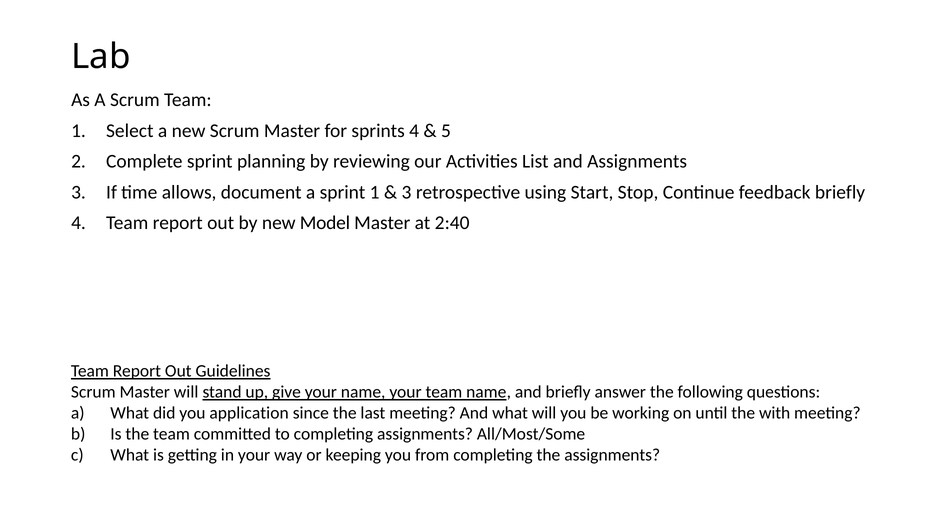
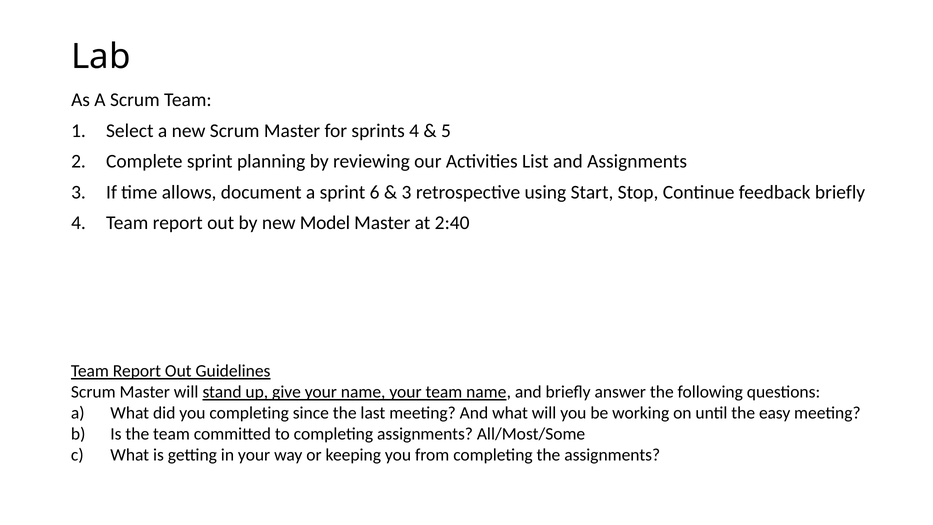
sprint 1: 1 -> 6
you application: application -> completing
with: with -> easy
